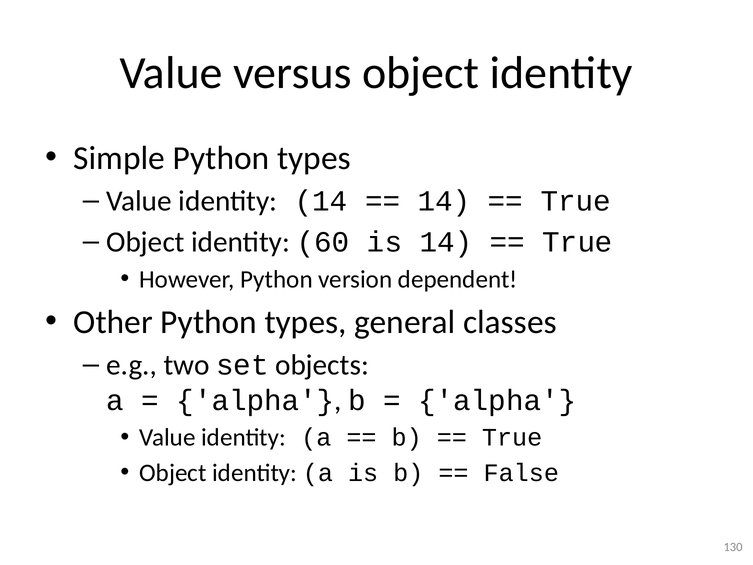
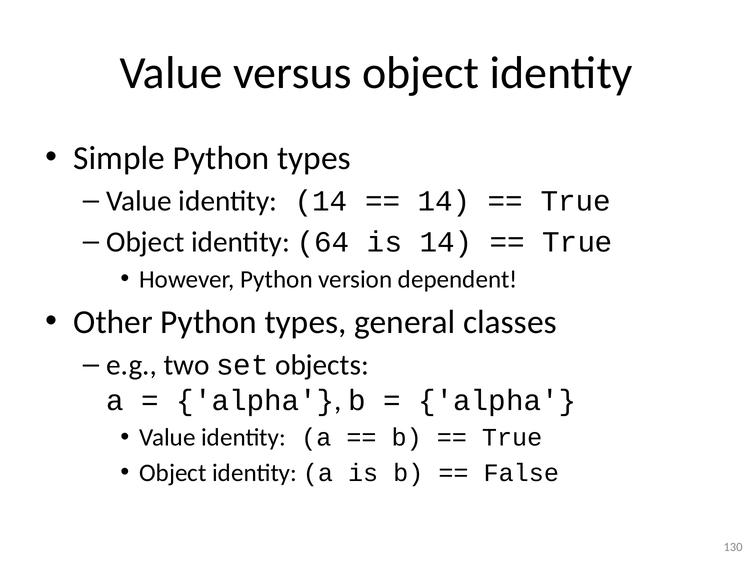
60: 60 -> 64
